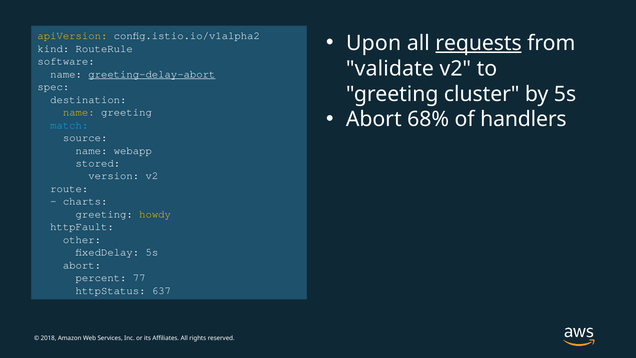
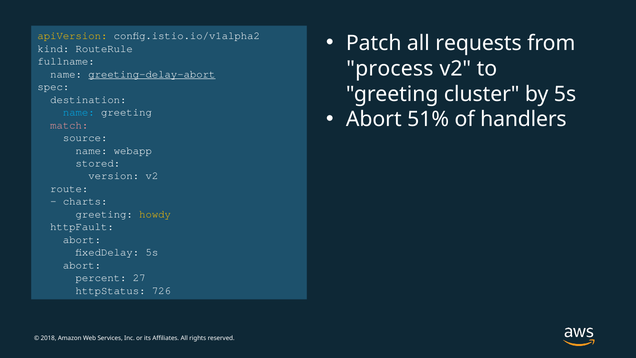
Upon: Upon -> Patch
requests underline: present -> none
software: software -> fullname
validate: validate -> process
name at (79, 112) colour: yellow -> light blue
68%: 68% -> 51%
match colour: light blue -> pink
other at (82, 239): other -> abort
77: 77 -> 27
637: 637 -> 726
